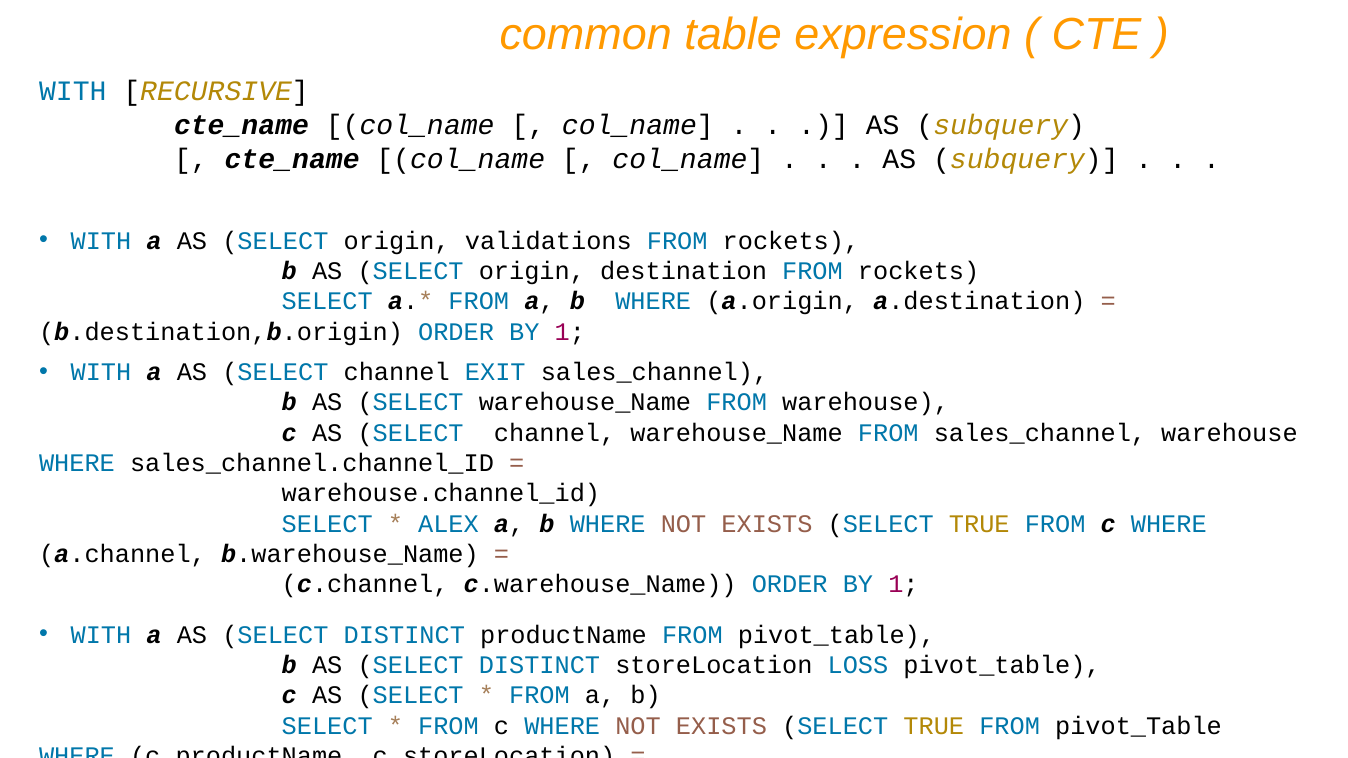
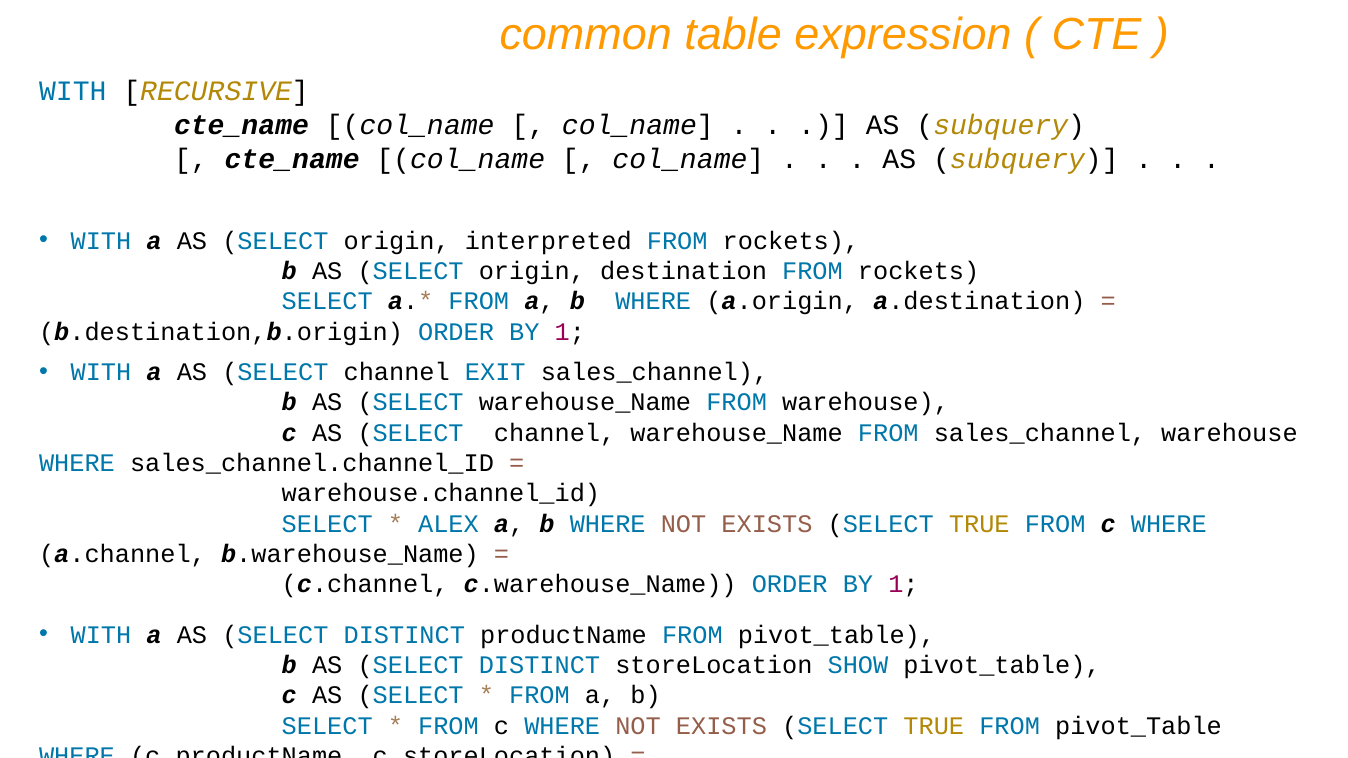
validations: validations -> interpreted
LOSS: LOSS -> SHOW
